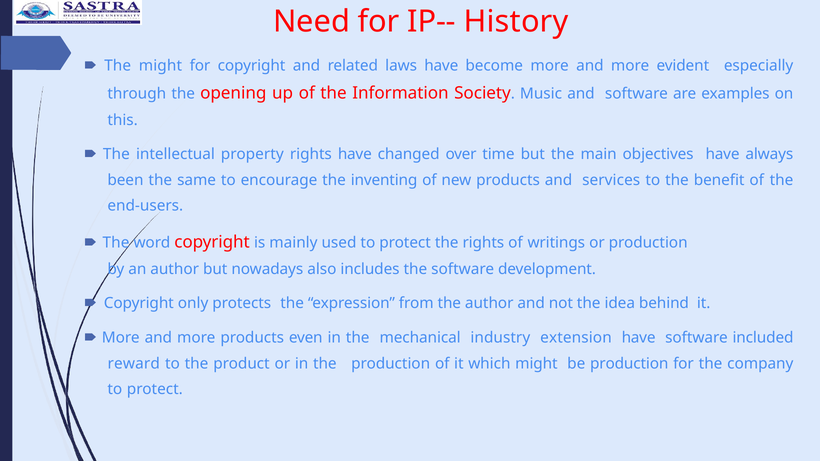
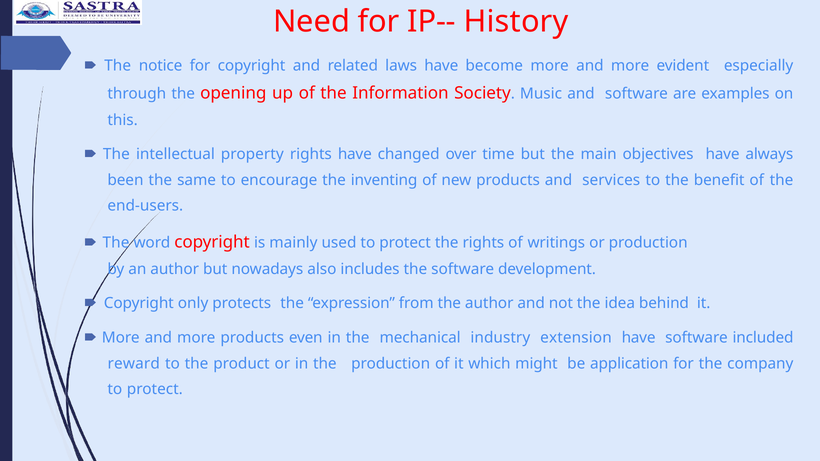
The might: might -> notice
be production: production -> application
